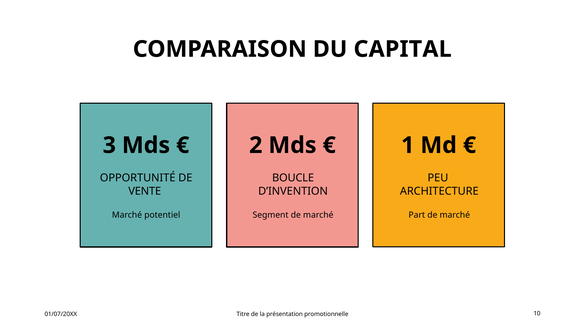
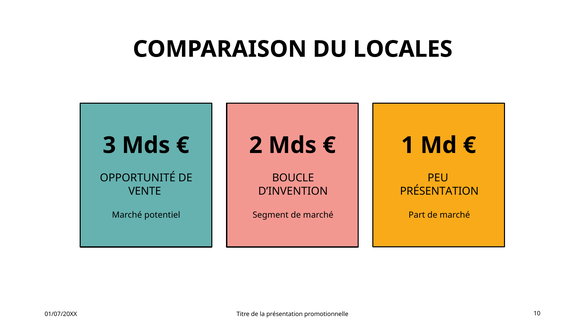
CAPITAL: CAPITAL -> LOCALES
ARCHITECTURE at (439, 191): ARCHITECTURE -> PRÉSENTATION
